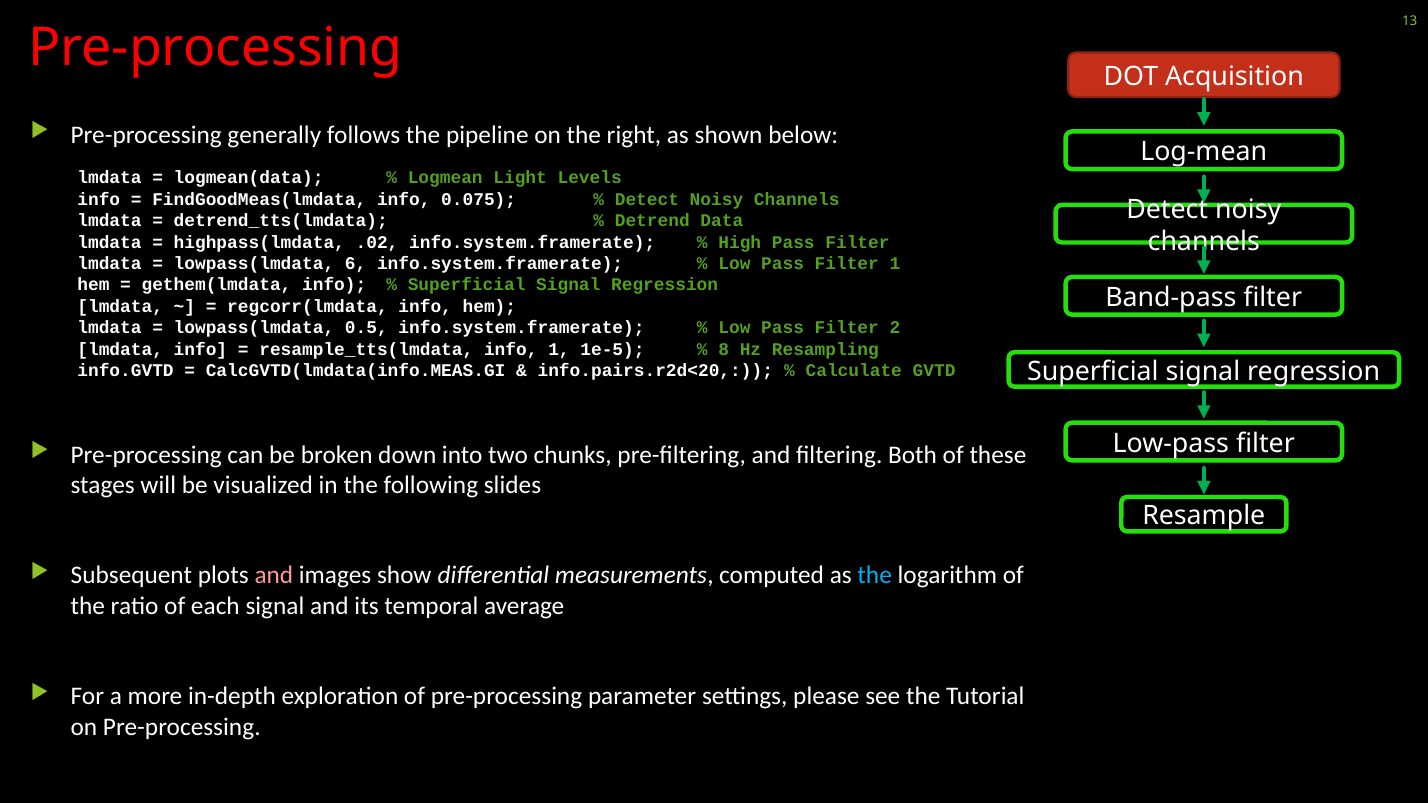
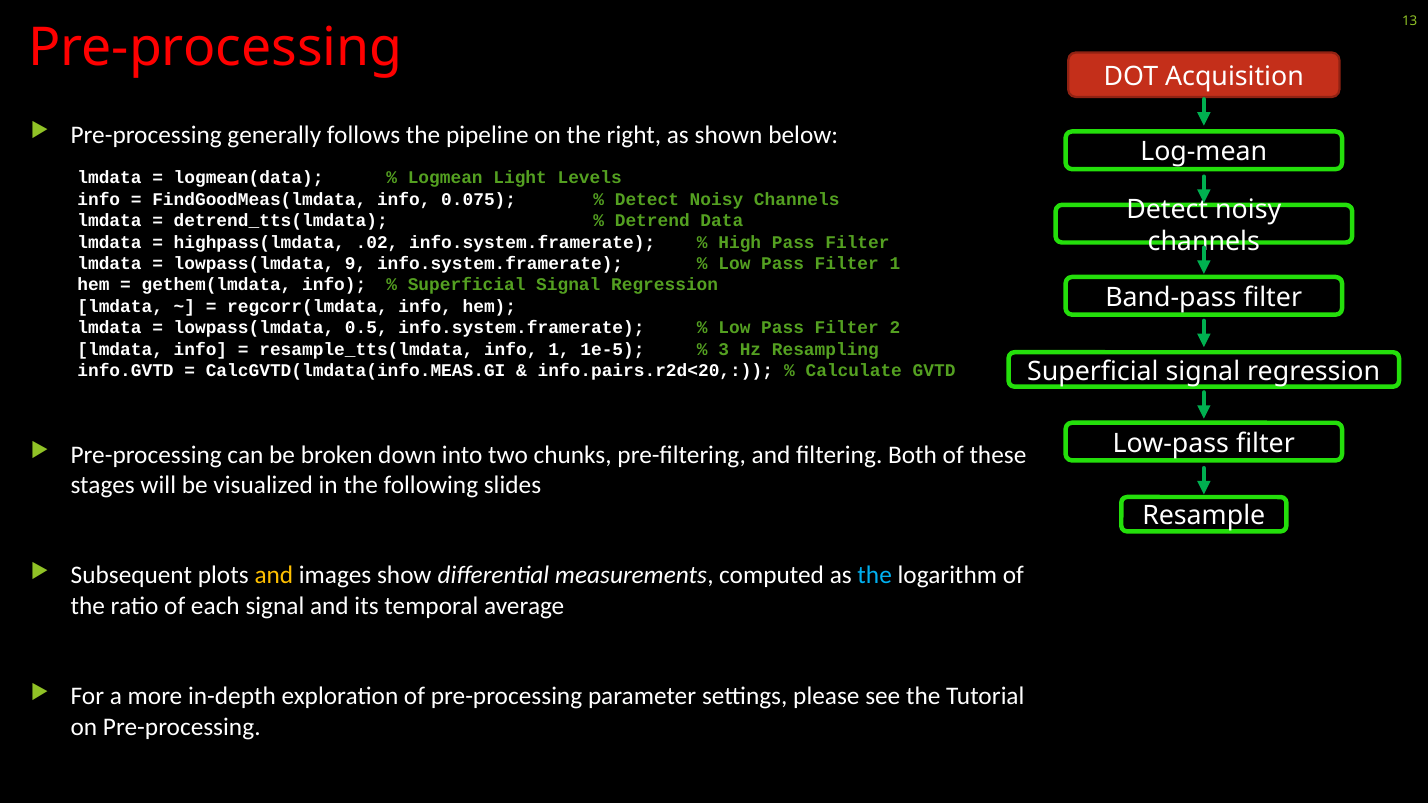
6: 6 -> 9
8: 8 -> 3
and at (274, 576) colour: pink -> yellow
